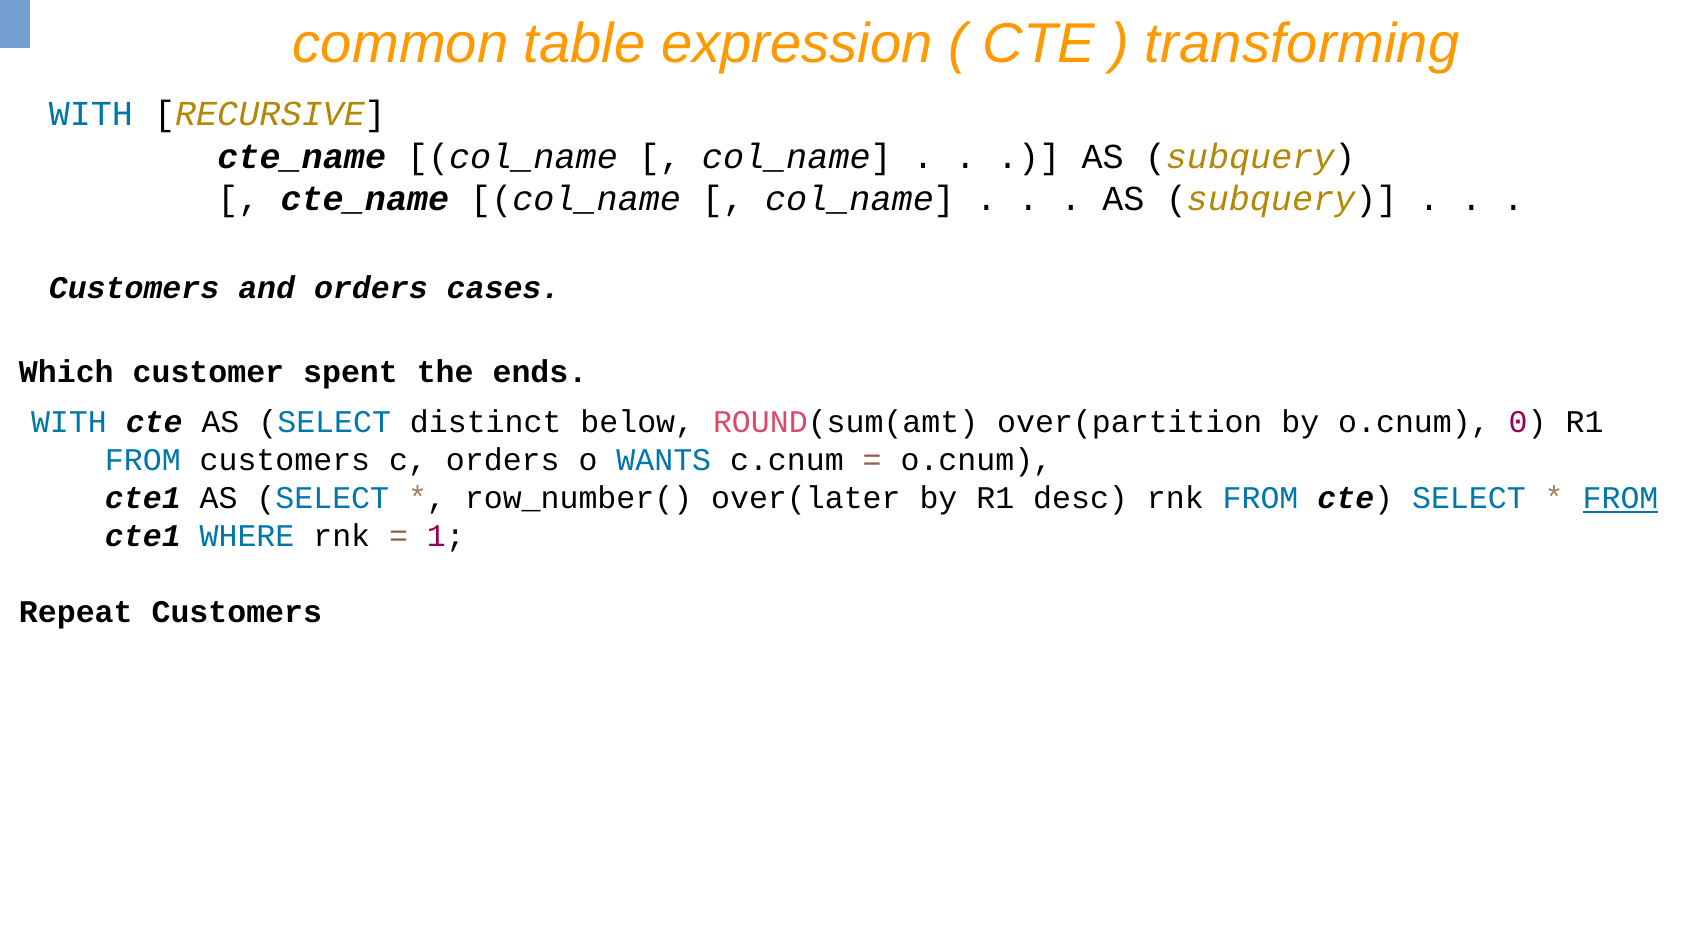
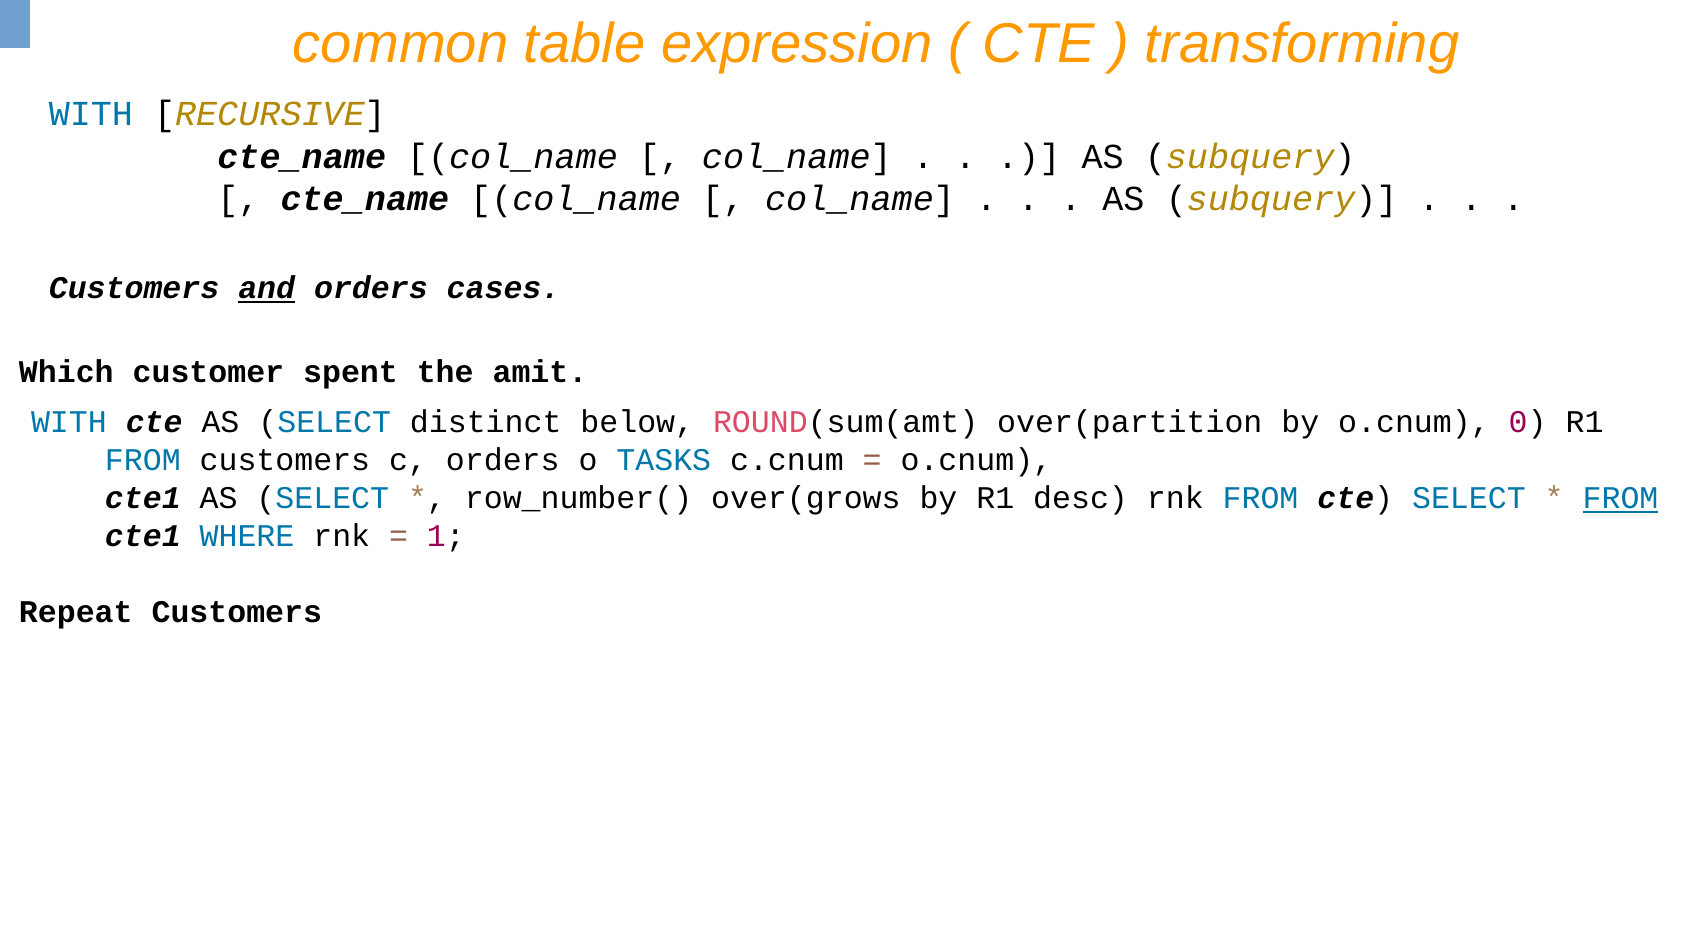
and underline: none -> present
ends: ends -> amit
WANTS: WANTS -> TASKS
over(later: over(later -> over(grows
